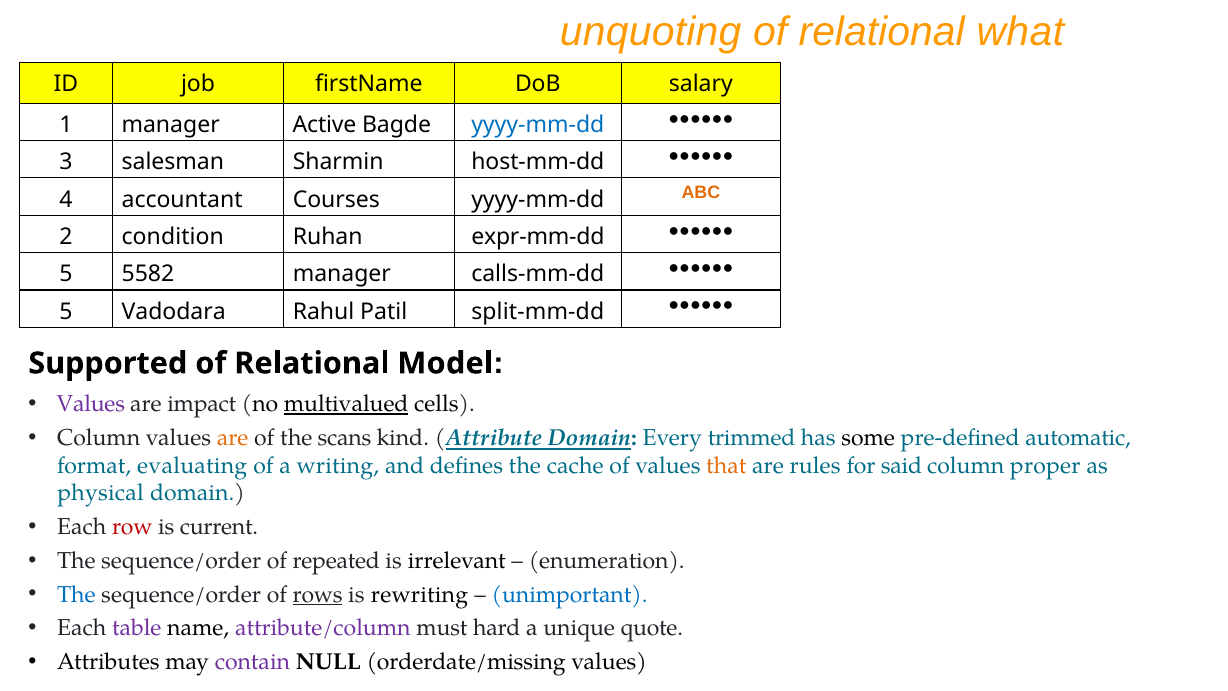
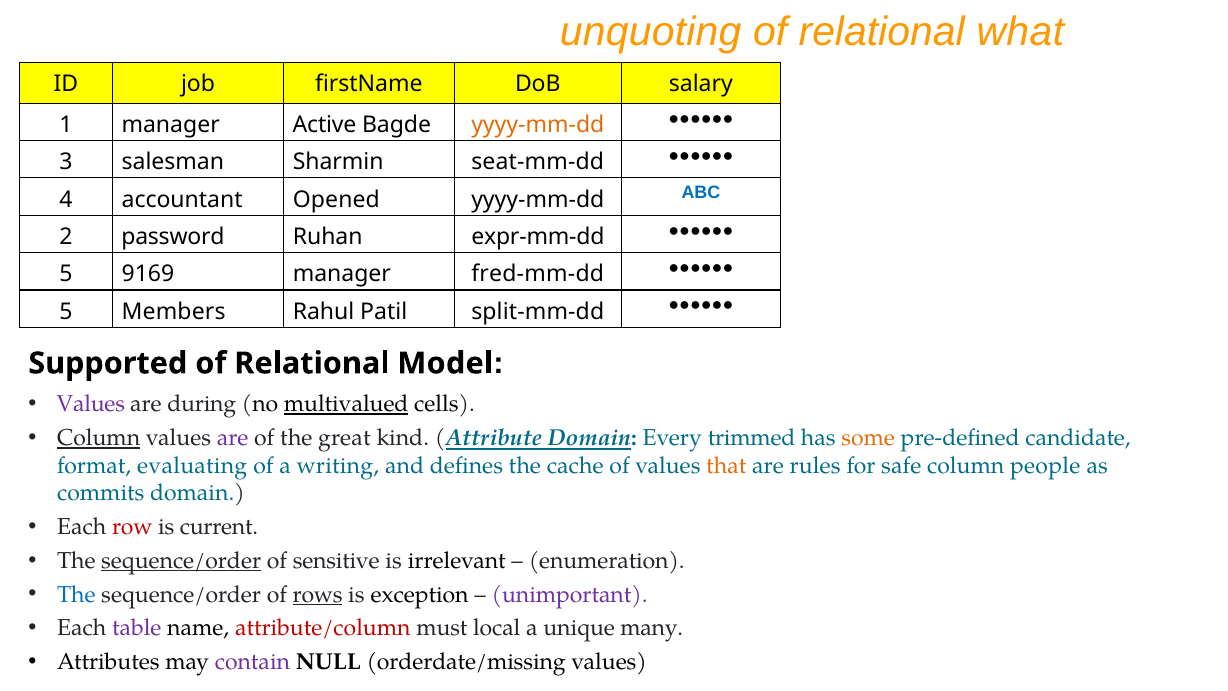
yyyy-mm-dd at (538, 125) colour: blue -> orange
host-mm-dd: host-mm-dd -> seat-mm-dd
Courses: Courses -> Opened
ABC colour: orange -> blue
condition: condition -> password
5582: 5582 -> 9169
calls-mm-dd: calls-mm-dd -> fred-mm-dd
Vadodara: Vadodara -> Members
impact: impact -> during
Column at (99, 438) underline: none -> present
are at (233, 438) colour: orange -> purple
scans: scans -> great
some colour: black -> orange
automatic: automatic -> candidate
said: said -> safe
proper: proper -> people
physical: physical -> commits
sequence/order at (181, 561) underline: none -> present
repeated: repeated -> sensitive
rewriting: rewriting -> exception
unimportant colour: blue -> purple
attribute/column colour: purple -> red
hard: hard -> local
quote: quote -> many
